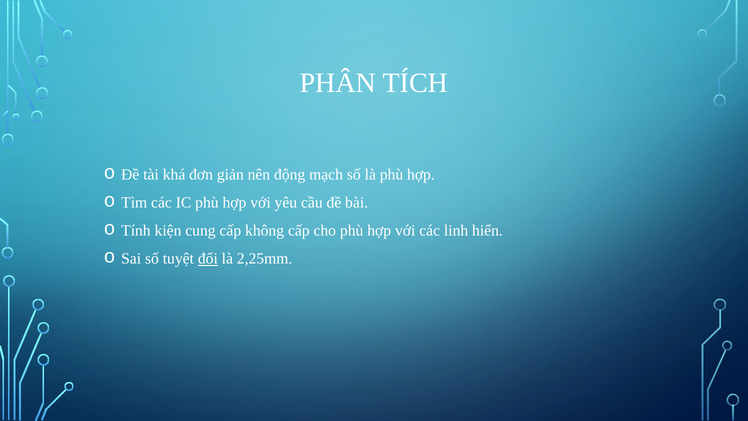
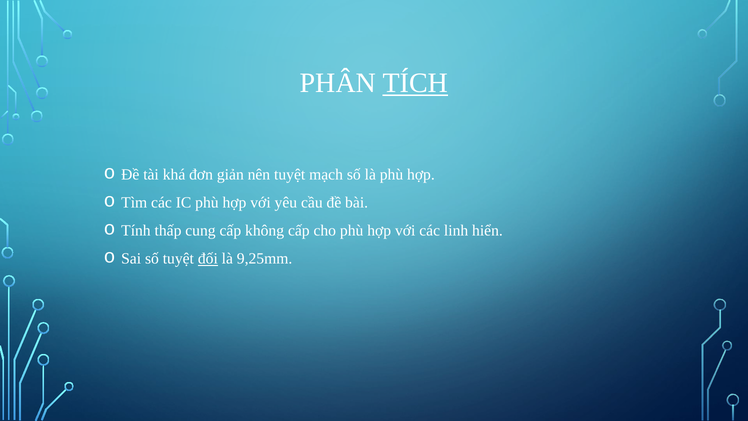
TÍCH underline: none -> present
nên động: động -> tuyệt
kiện: kiện -> thấp
2,25mm: 2,25mm -> 9,25mm
